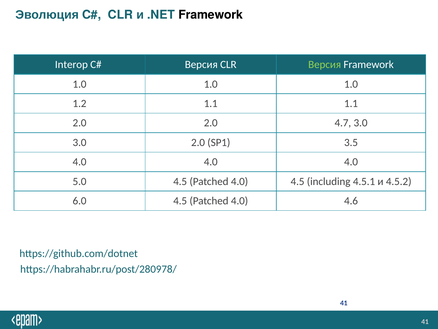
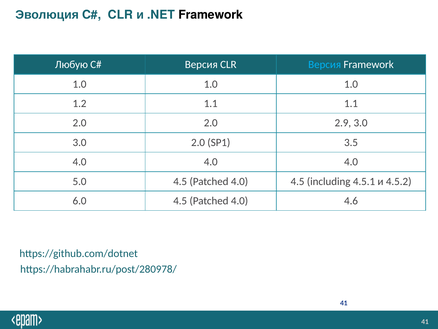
Interop: Interop -> Любую
Версия at (325, 64) colour: light green -> light blue
4.7: 4.7 -> 2.9
